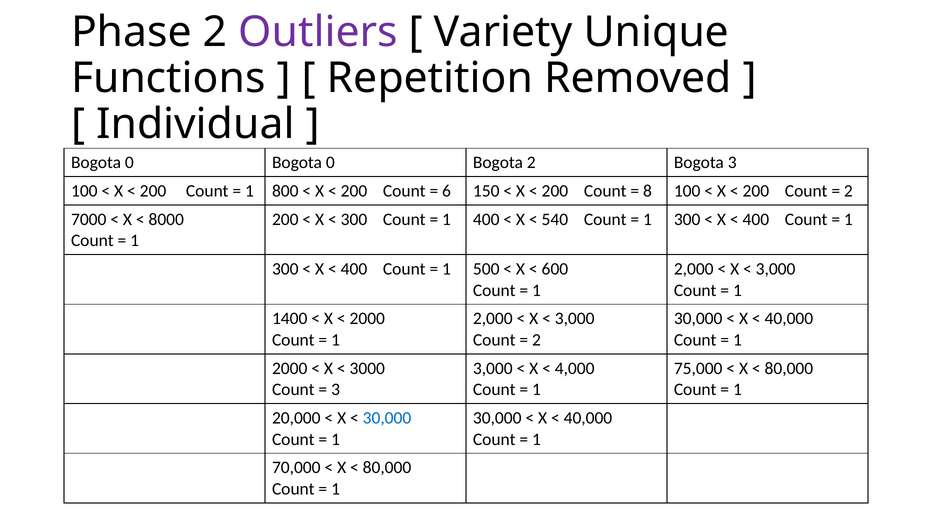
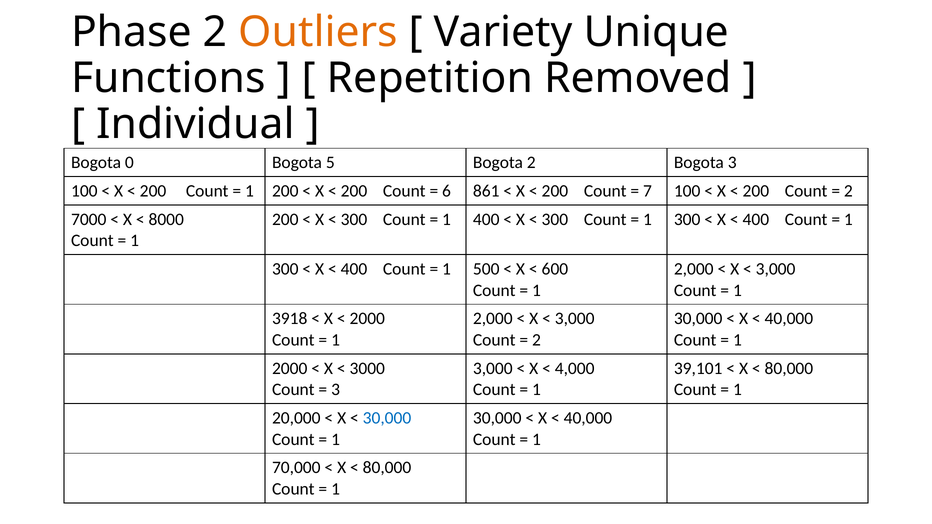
Outliers colour: purple -> orange
0 Bogota 0: 0 -> 5
800 at (285, 191): 800 -> 200
150: 150 -> 861
8: 8 -> 7
540 at (555, 219): 540 -> 300
1400: 1400 -> 3918
75,000: 75,000 -> 39,101
